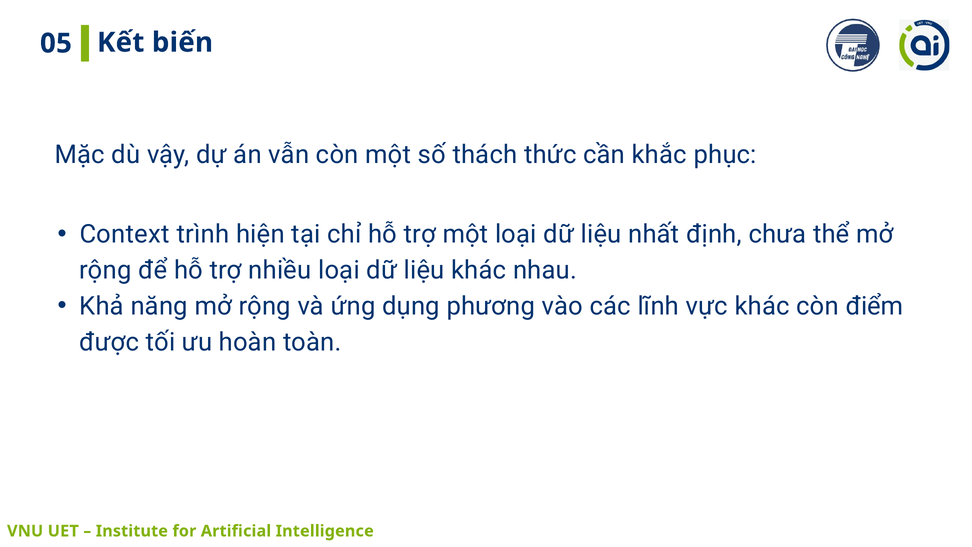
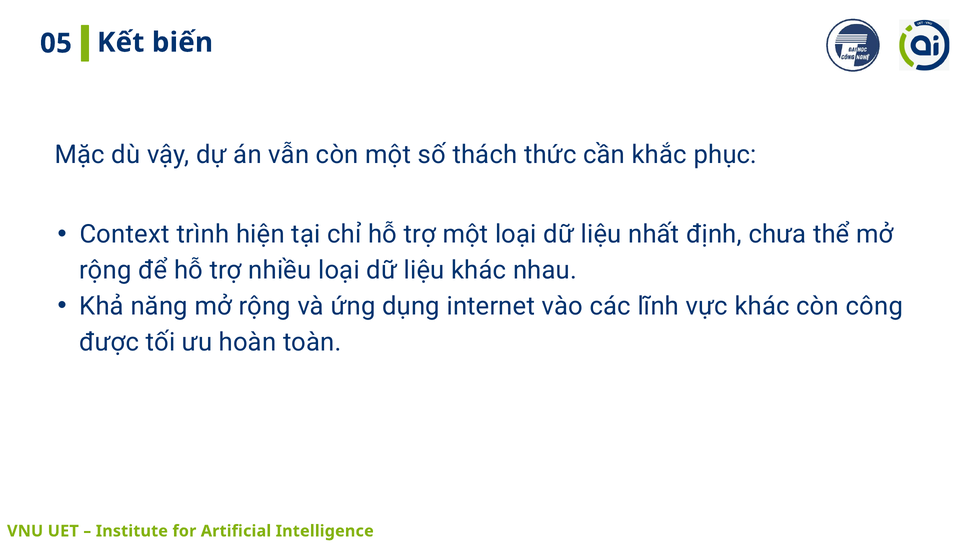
phương: phương -> internet
điểm: điểm -> công
